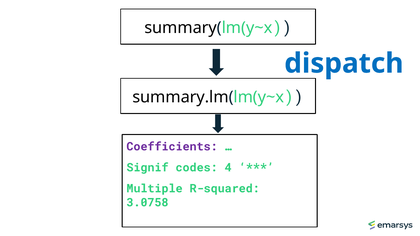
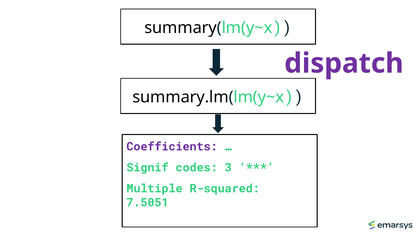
dispatch colour: blue -> purple
4: 4 -> 3
3.0758: 3.0758 -> 7.5051
